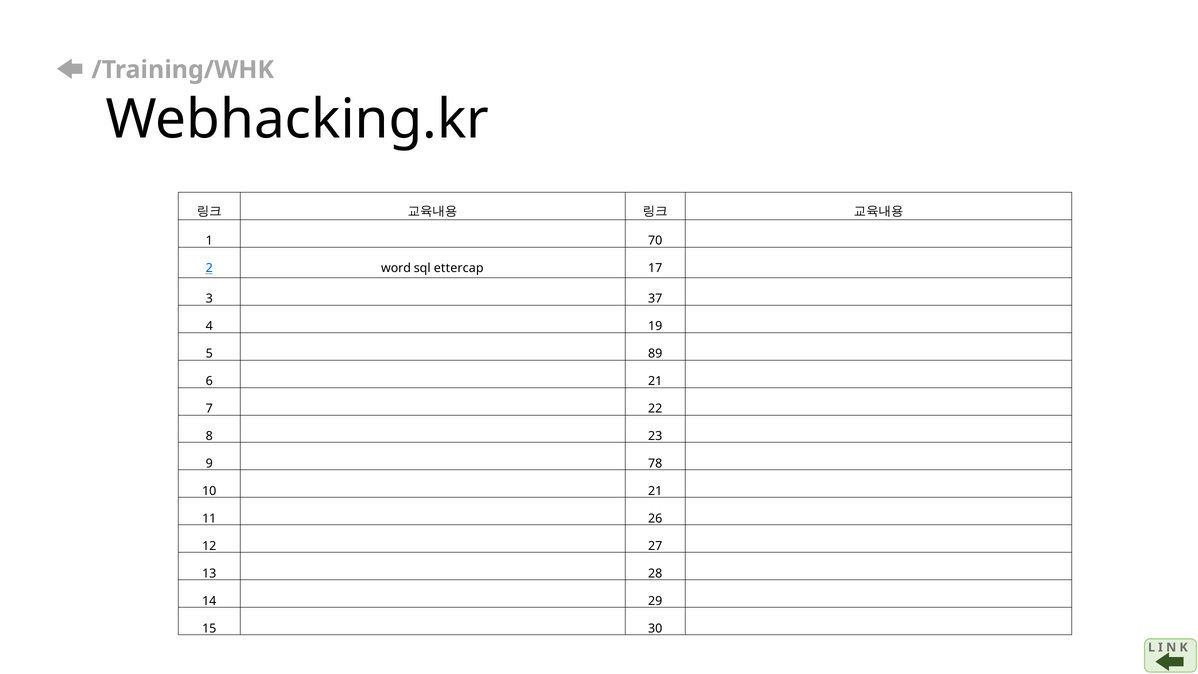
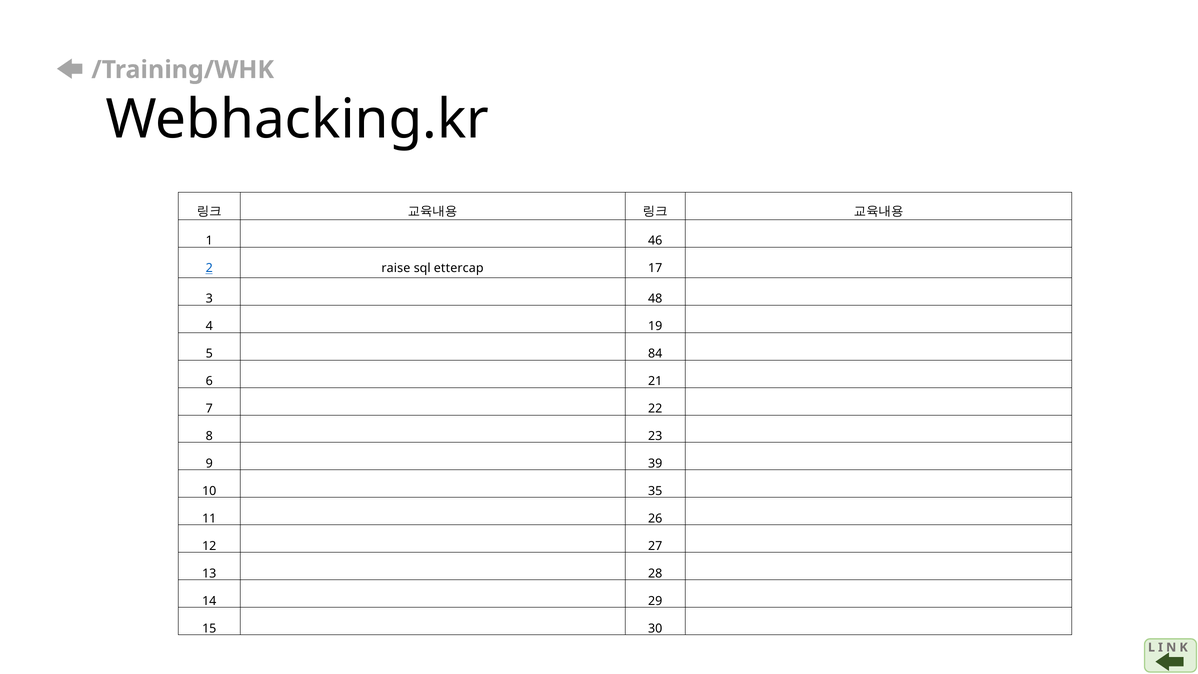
70: 70 -> 46
word: word -> raise
37: 37 -> 48
89: 89 -> 84
78: 78 -> 39
10 21: 21 -> 35
